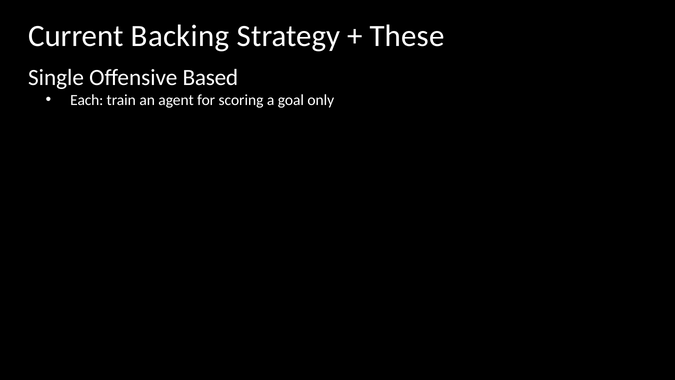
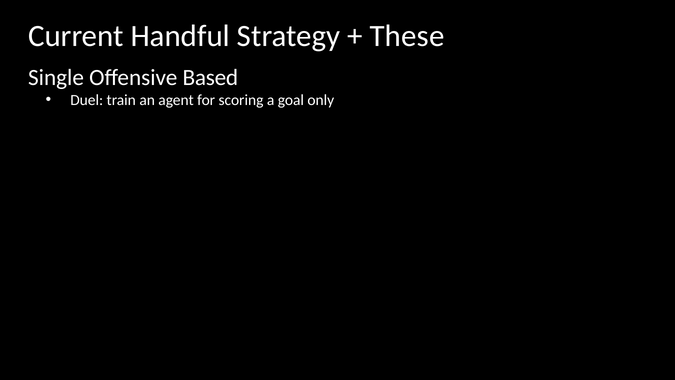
Backing: Backing -> Handful
Each: Each -> Duel
